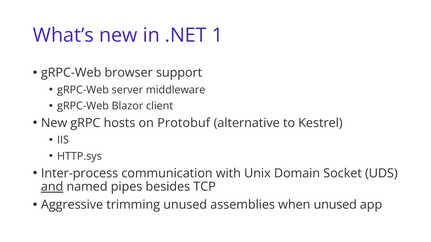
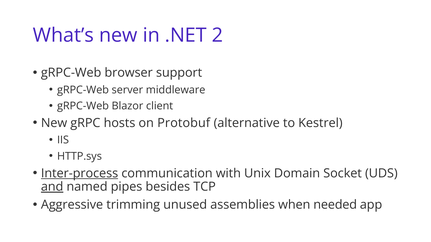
1: 1 -> 2
Inter-process underline: none -> present
when unused: unused -> needed
